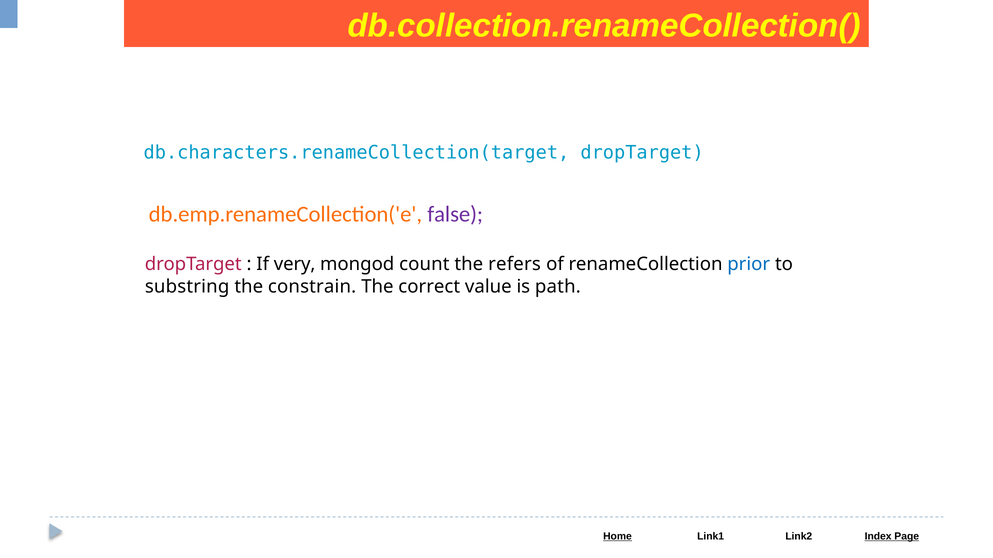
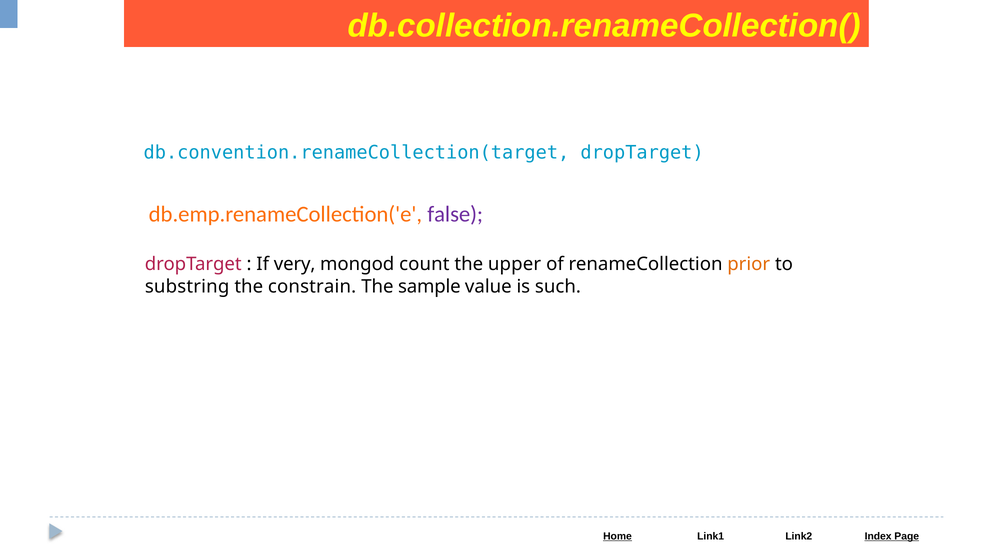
db.characters.renameCollection(target: db.characters.renameCollection(target -> db.convention.renameCollection(target
refers: refers -> upper
prior colour: blue -> orange
correct: correct -> sample
path: path -> such
